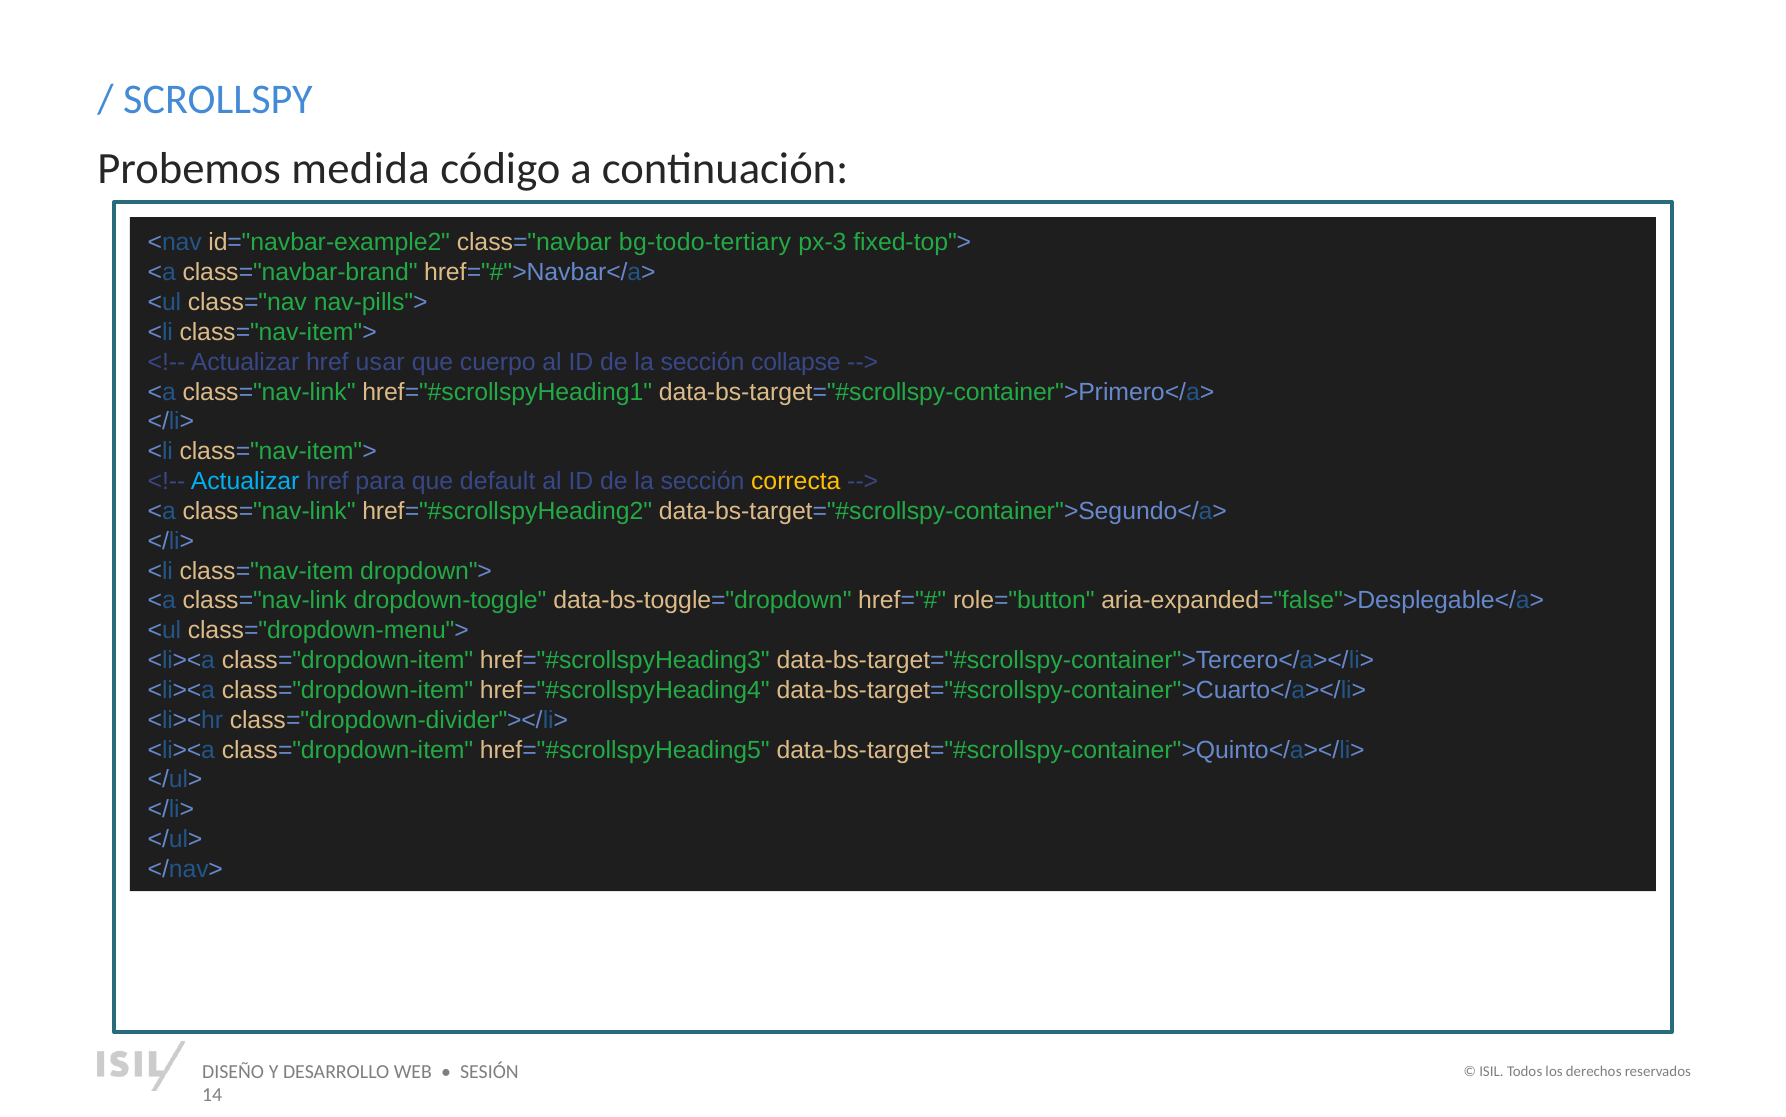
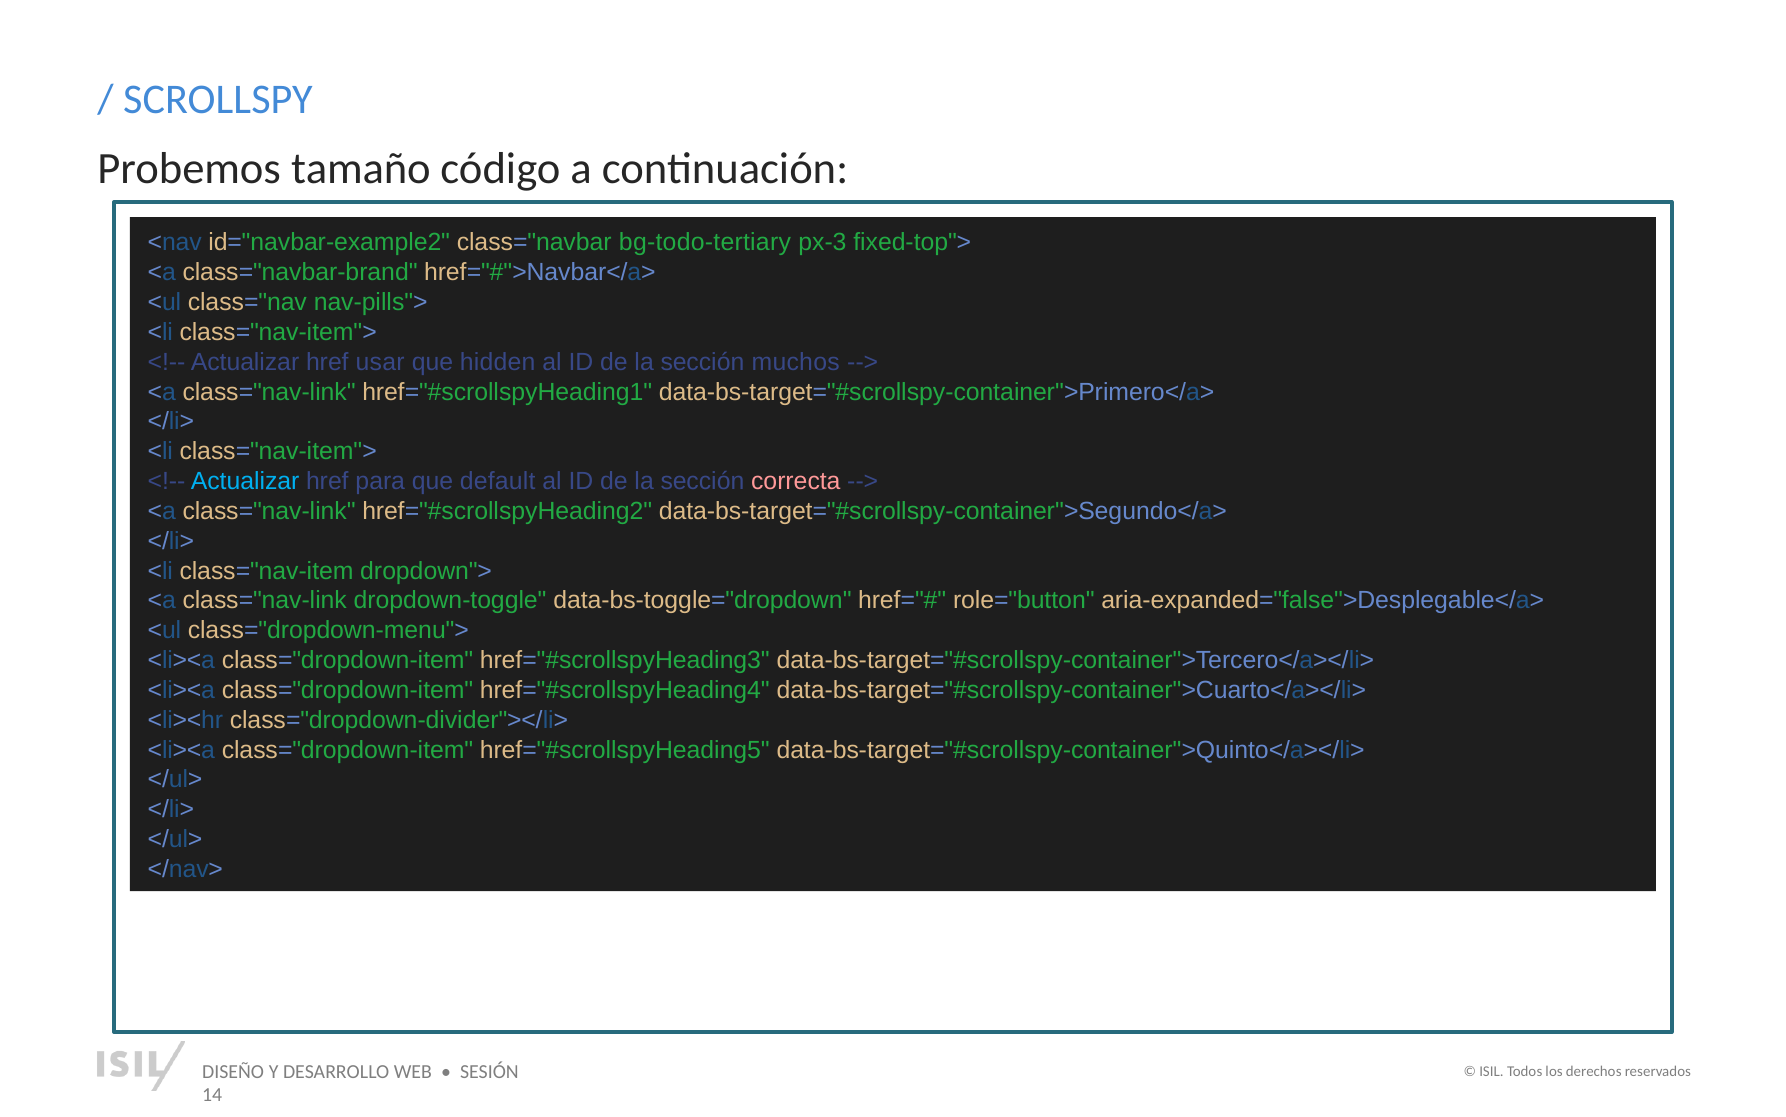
medida: medida -> tamaño
cuerpo: cuerpo -> hidden
collapse: collapse -> muchos
correcta colour: yellow -> pink
